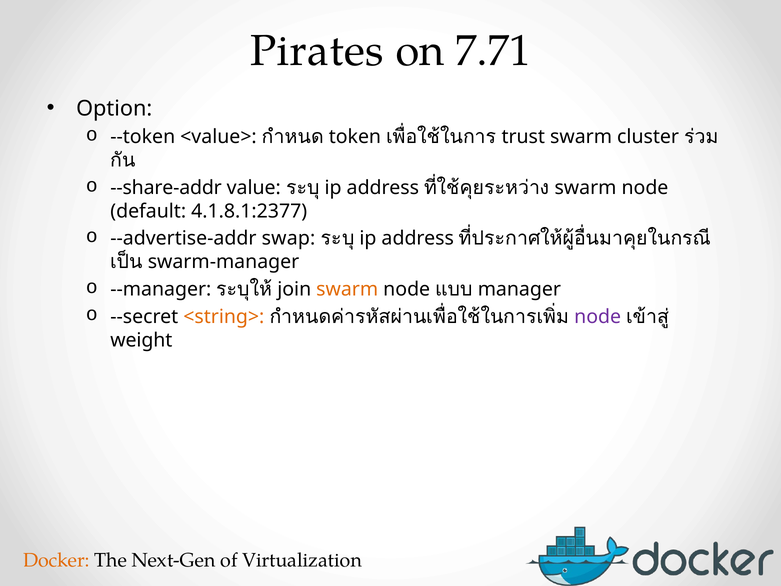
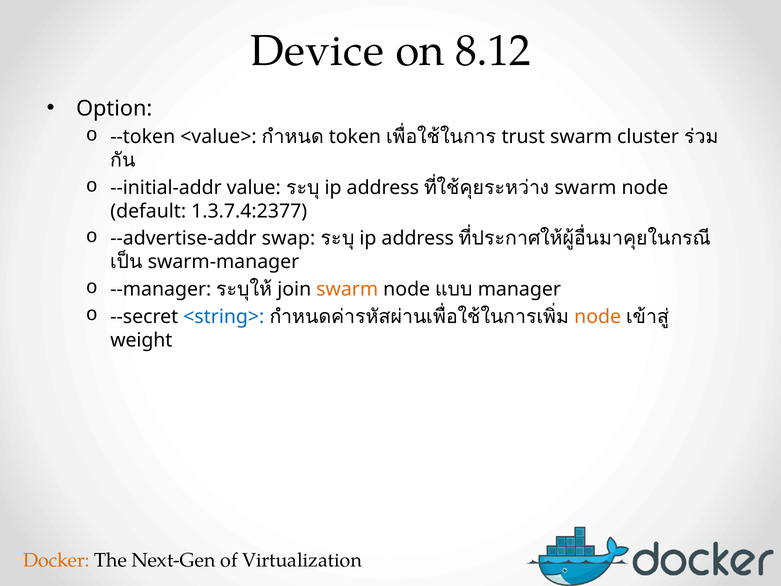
Pirates: Pirates -> Device
7.71: 7.71 -> 8.12
--share-addr: --share-addr -> --initial-addr
4.1.8.1:2377: 4.1.8.1:2377 -> 1.3.7.4:2377
<string> colour: orange -> blue
node at (598, 317) colour: purple -> orange
